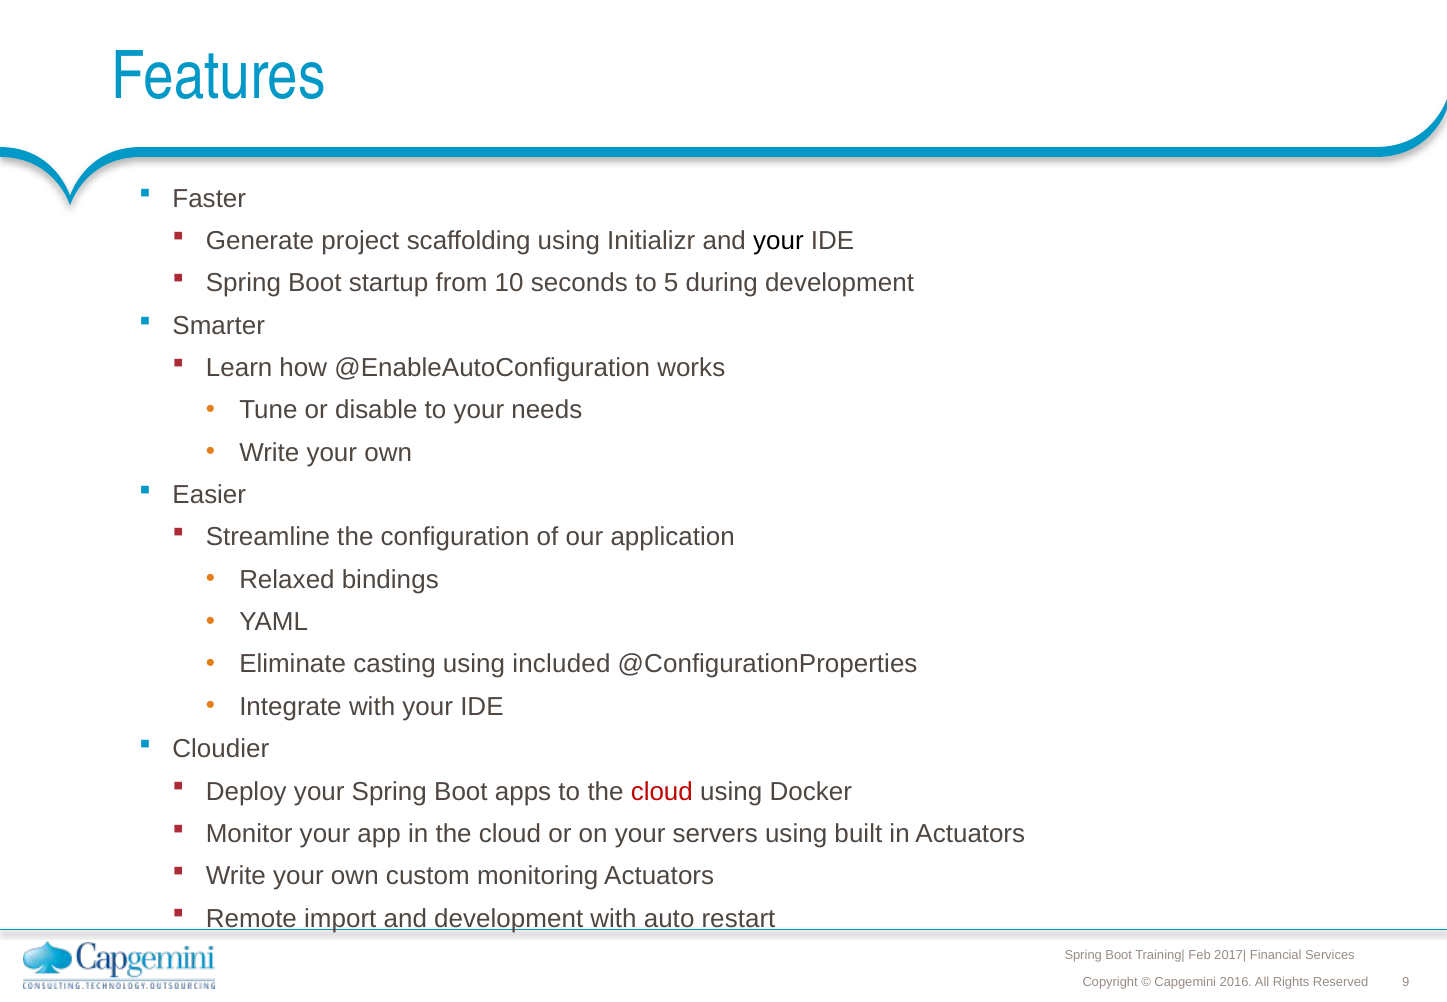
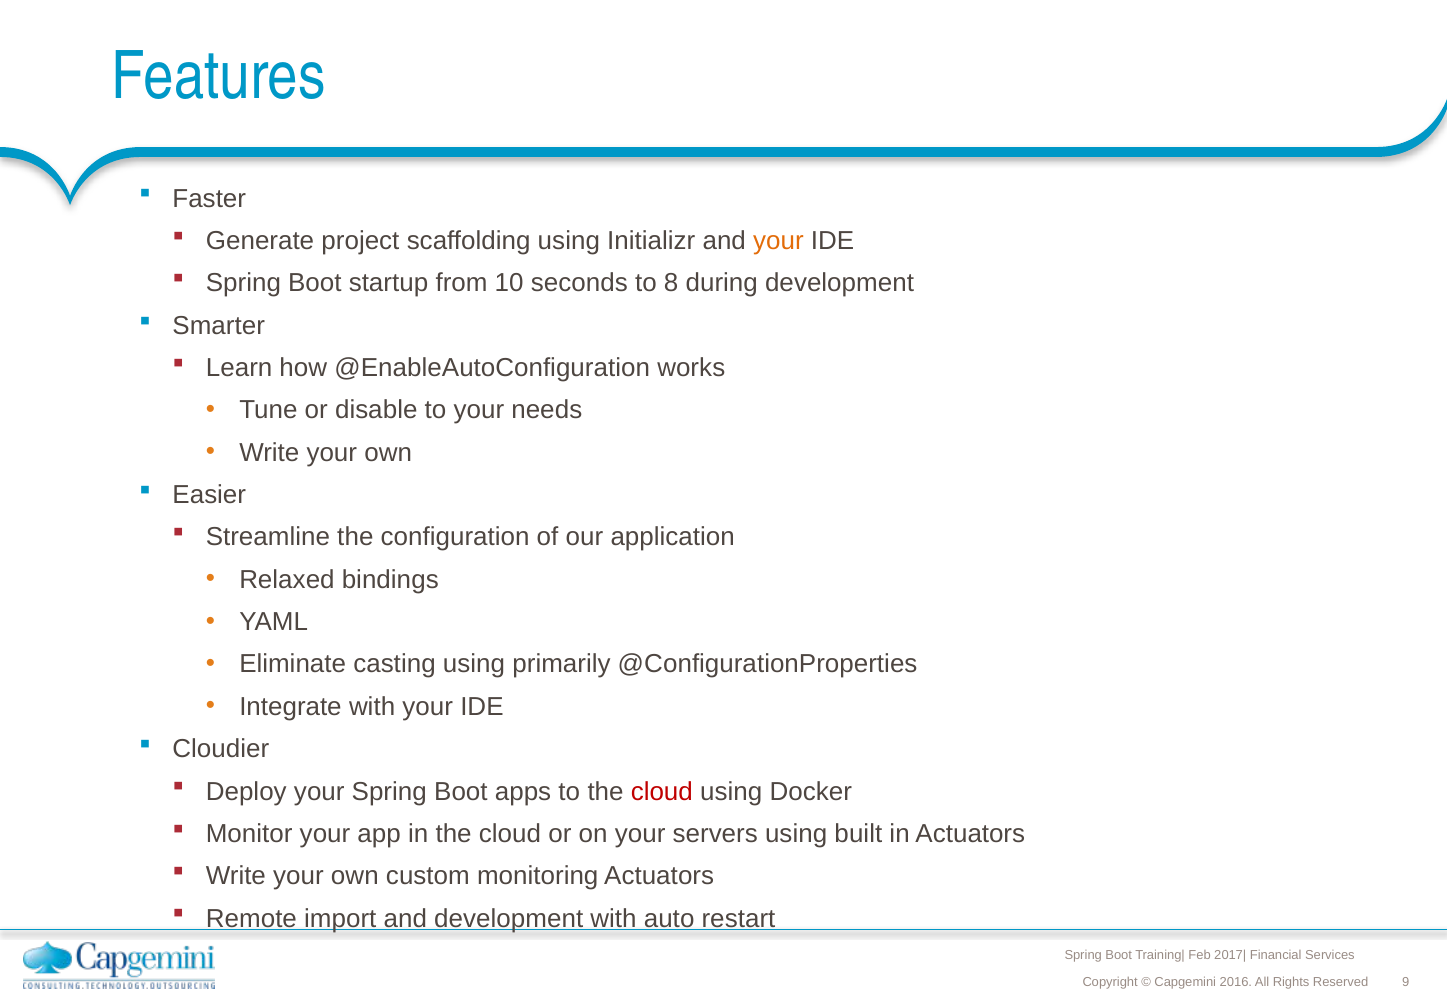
your at (778, 241) colour: black -> orange
5: 5 -> 8
included: included -> primarily
